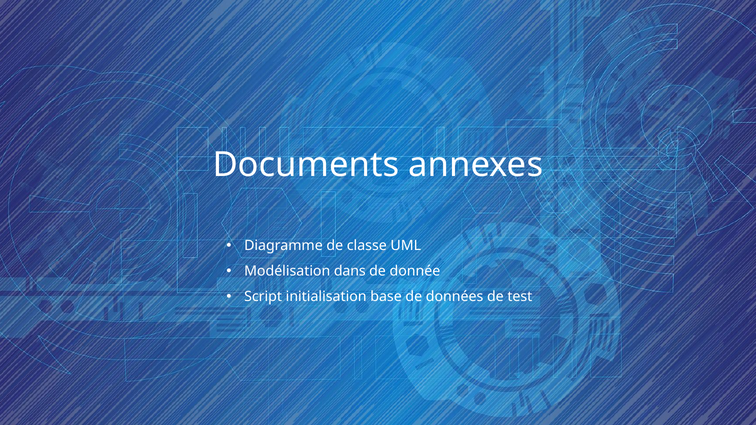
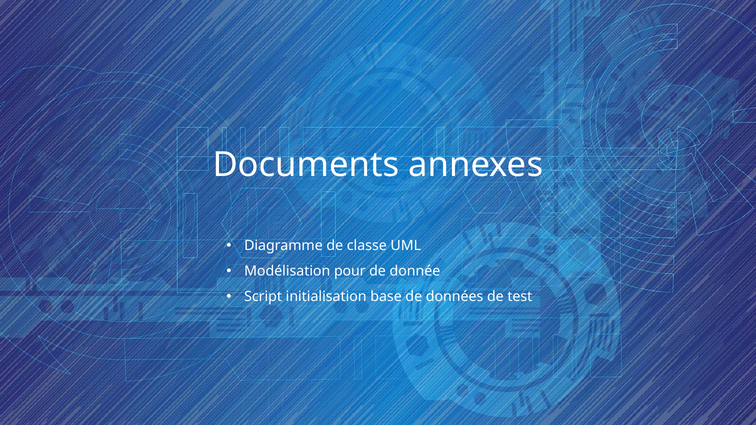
dans: dans -> pour
